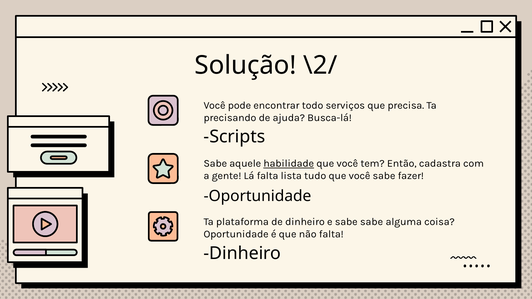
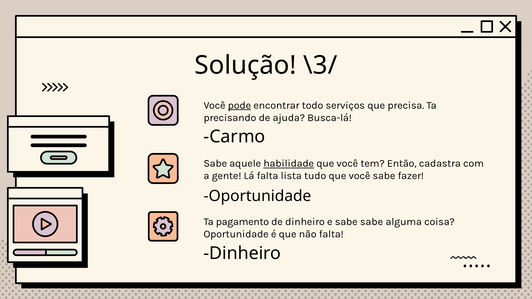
\2/: \2/ -> \3/
pode underline: none -> present
Scripts: Scripts -> Carmo
plataforma: plataforma -> pagamento
